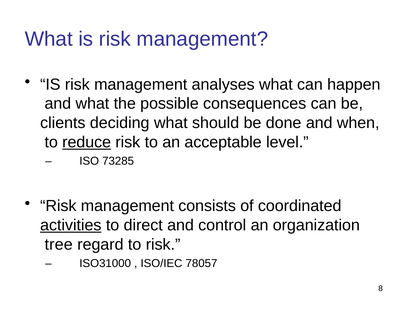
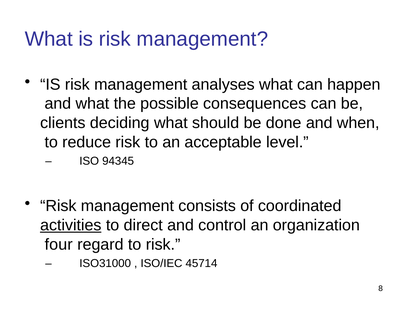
reduce underline: present -> none
73285: 73285 -> 94345
tree: tree -> four
78057: 78057 -> 45714
